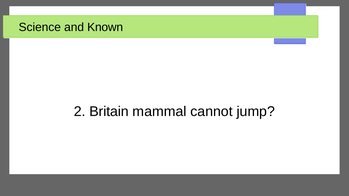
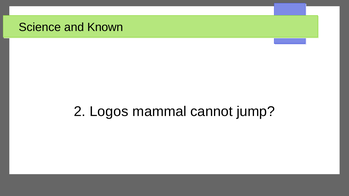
Britain: Britain -> Logos
